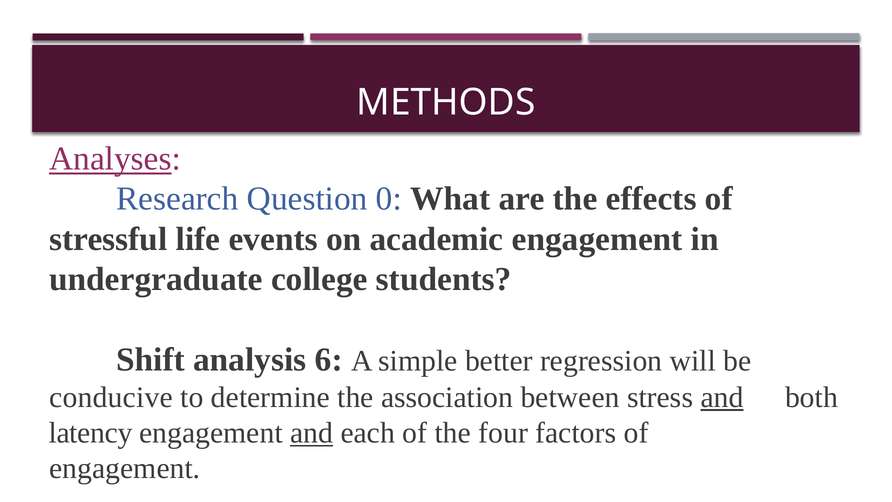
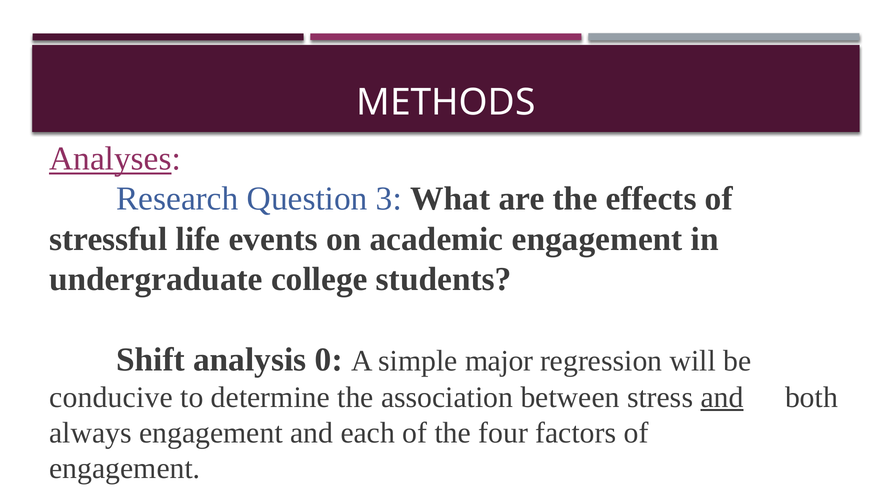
0: 0 -> 3
6: 6 -> 0
better: better -> major
latency: latency -> always
and at (312, 433) underline: present -> none
